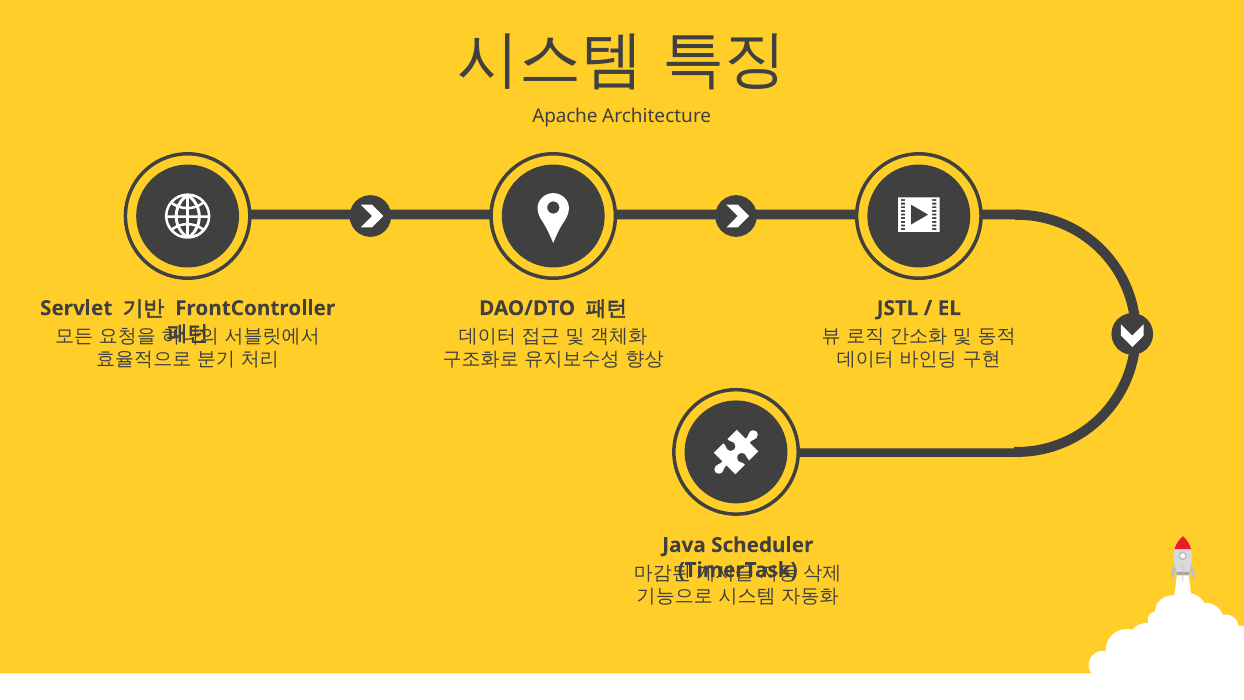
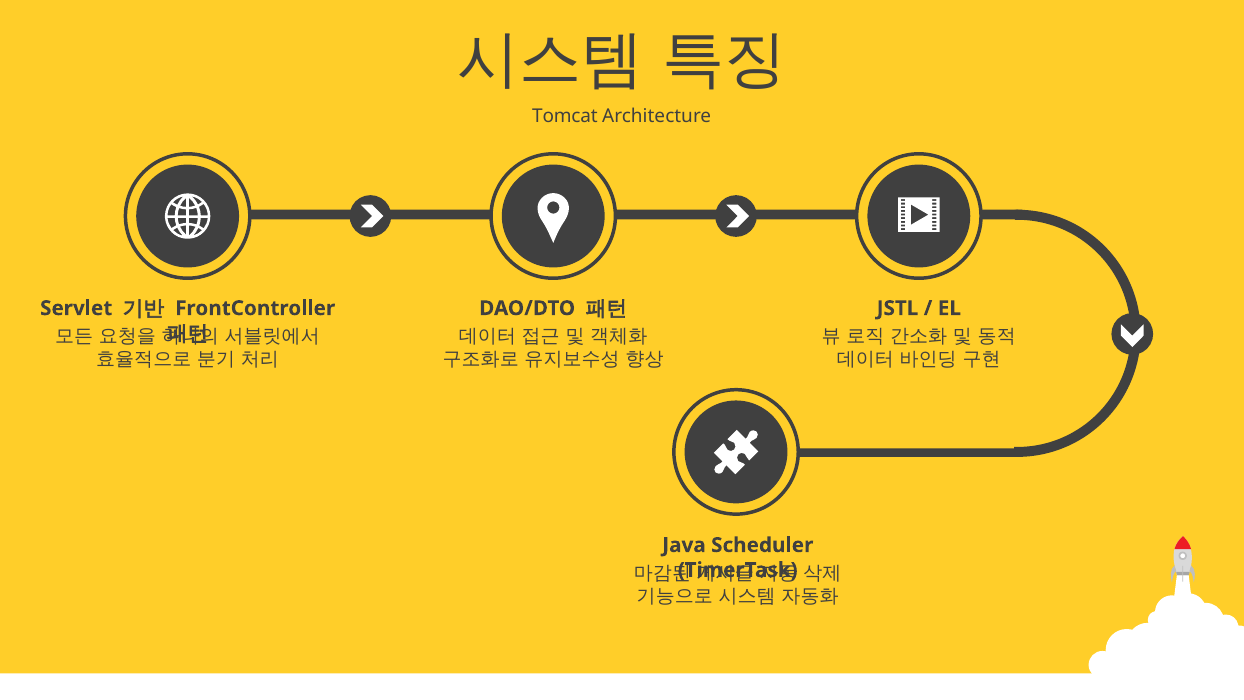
Apache: Apache -> Tomcat
